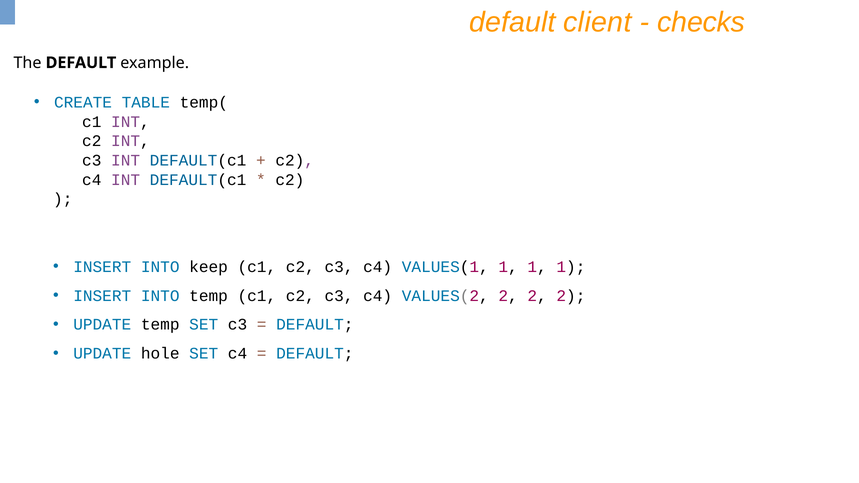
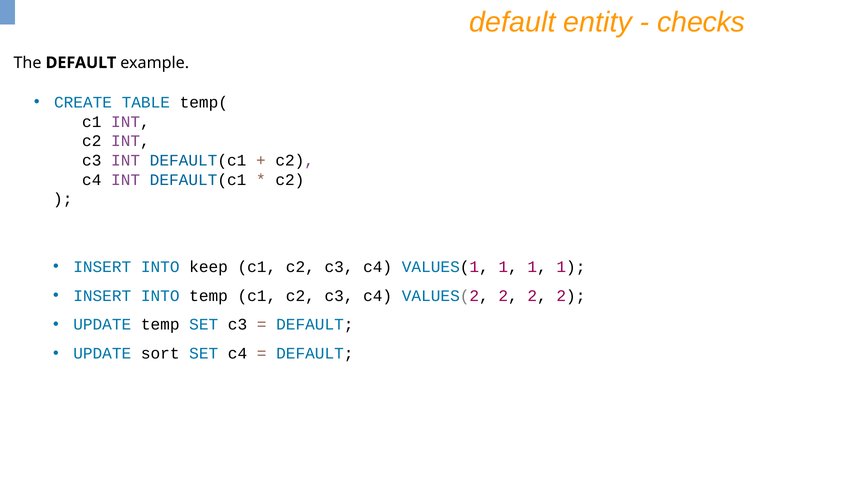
client: client -> entity
hole: hole -> sort
